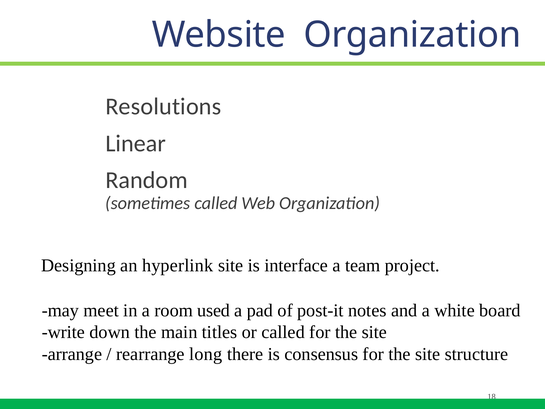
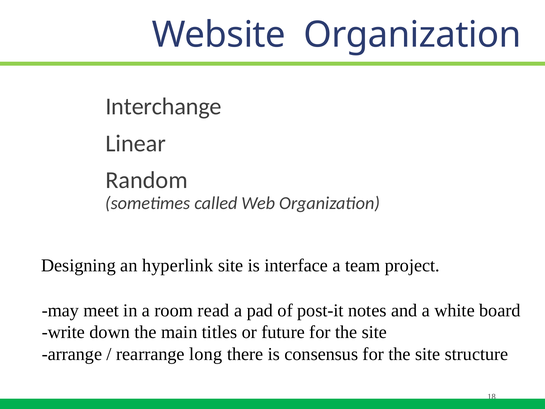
Resolutions: Resolutions -> Interchange
used: used -> read
or called: called -> future
